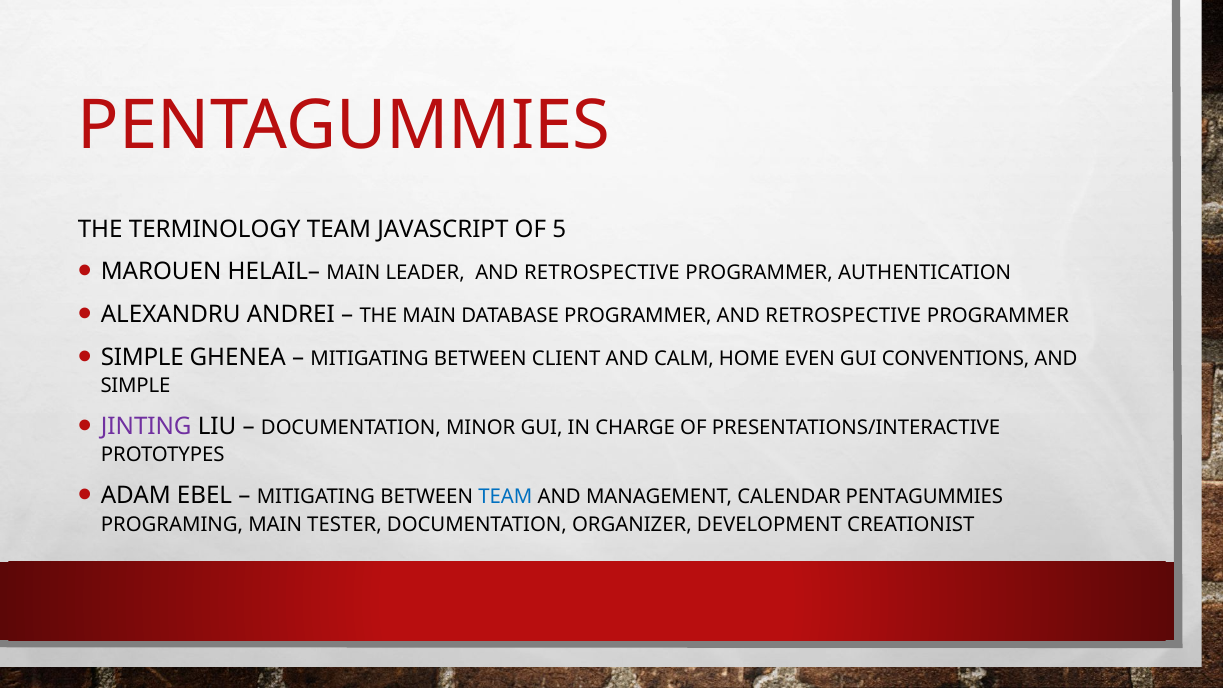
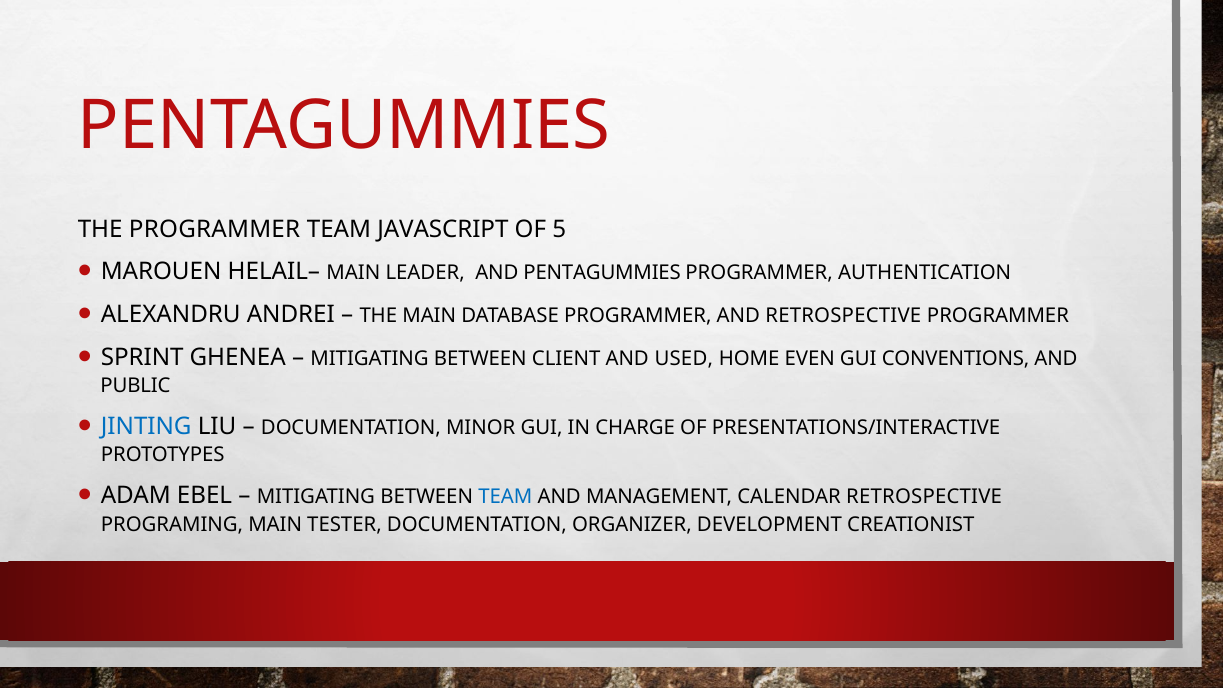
THE TERMINOLOGY: TERMINOLOGY -> PROGRAMMER
LEADER AND RETROSPECTIVE: RETROSPECTIVE -> PENTAGUMMIES
SIMPLE at (142, 358): SIMPLE -> SPRINT
CALM: CALM -> USED
SIMPLE at (135, 386): SIMPLE -> PUBLIC
JINTING colour: purple -> blue
CALENDAR PENTAGUMMIES: PENTAGUMMIES -> RETROSPECTIVE
